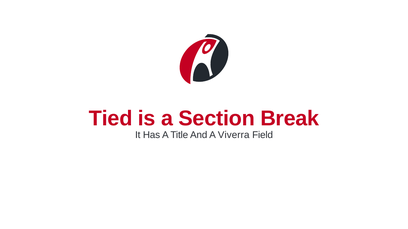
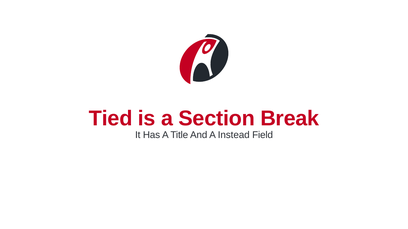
Viverra: Viverra -> Instead
